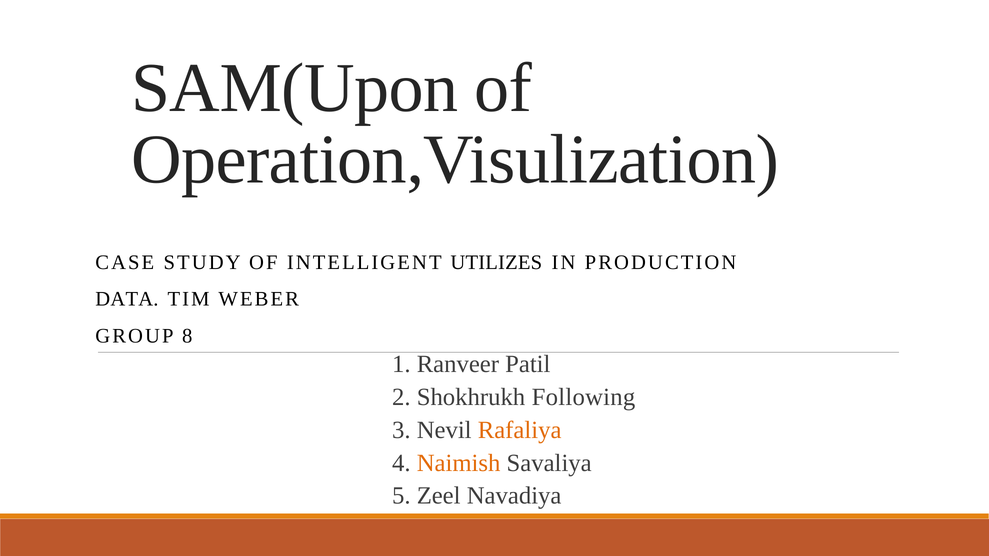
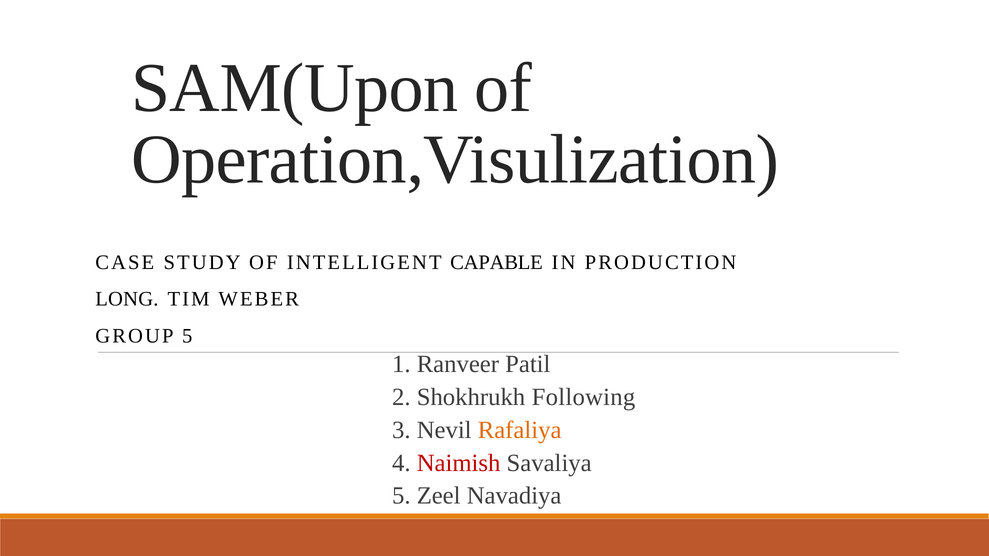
UTILIZES: UTILIZES -> CAPABLE
DATA: DATA -> LONG
GROUP 8: 8 -> 5
Naimish colour: orange -> red
